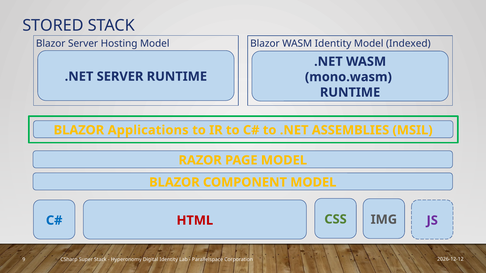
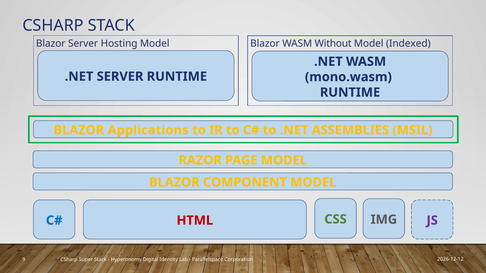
STORED at (53, 25): STORED -> CSHARP
WASM Identity: Identity -> Without
